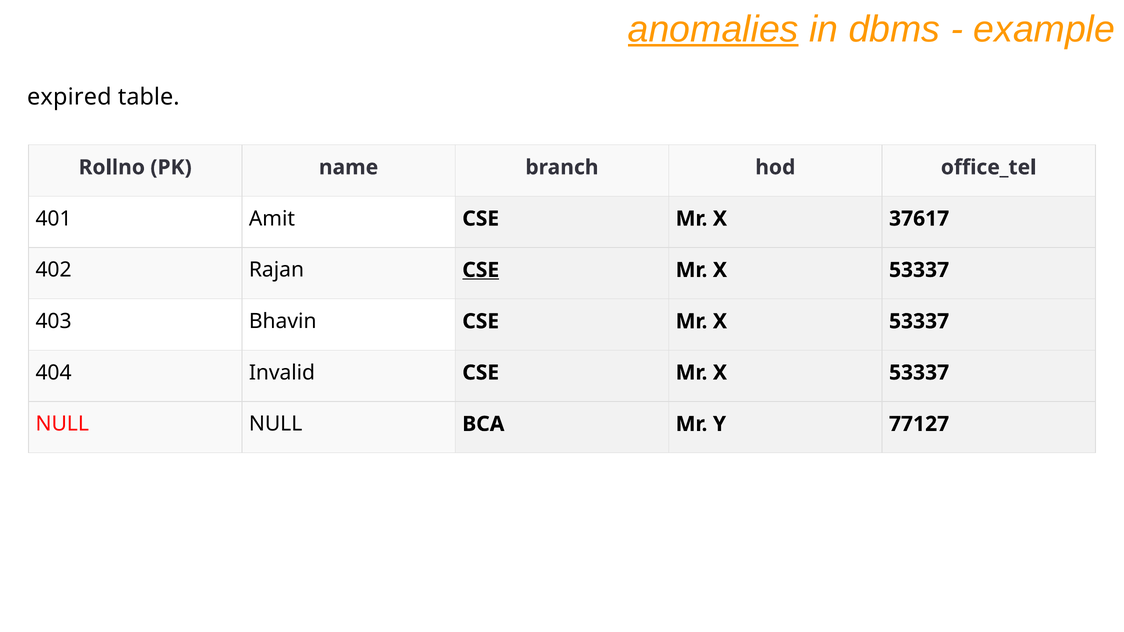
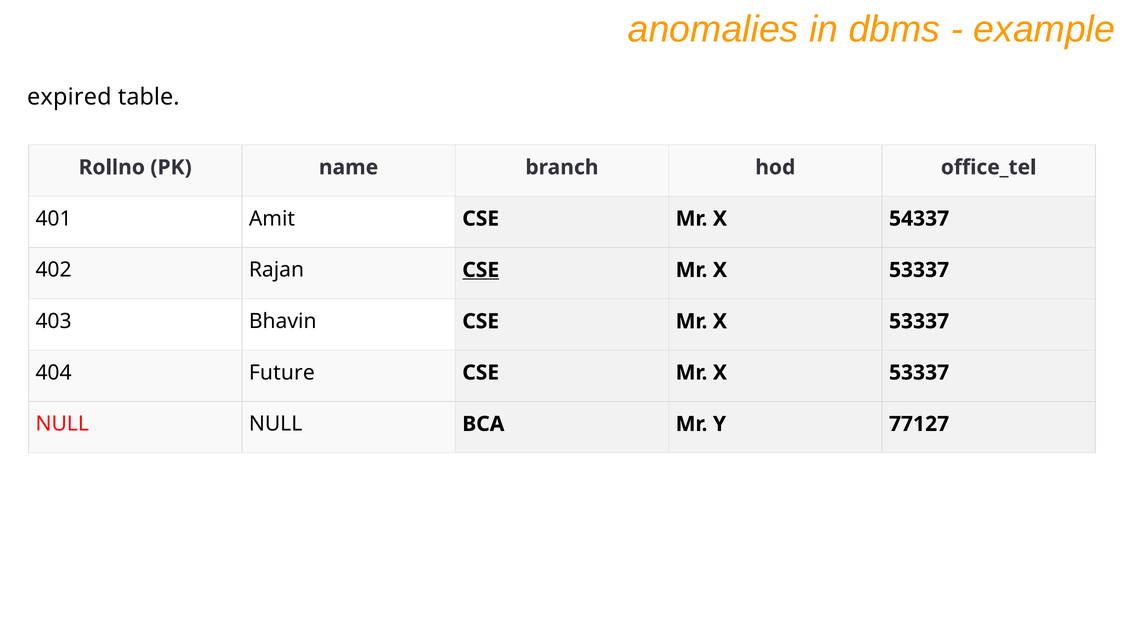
anomalies underline: present -> none
37617: 37617 -> 54337
Invalid: Invalid -> Future
